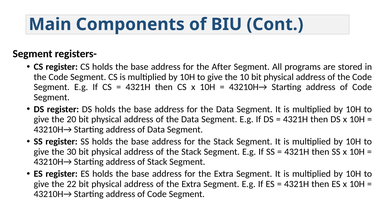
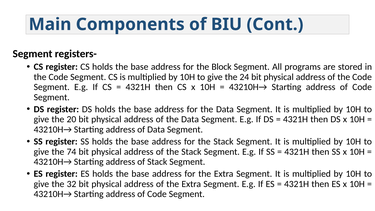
After: After -> Block
10: 10 -> 24
30: 30 -> 74
22: 22 -> 32
